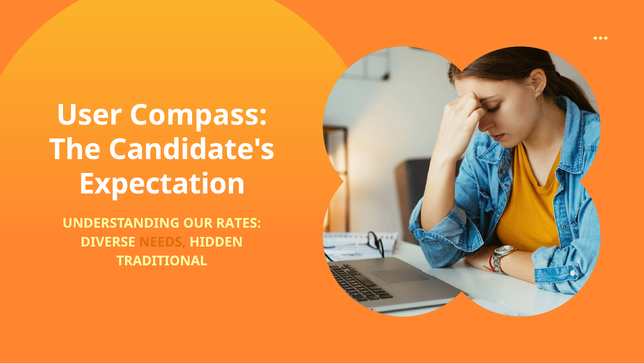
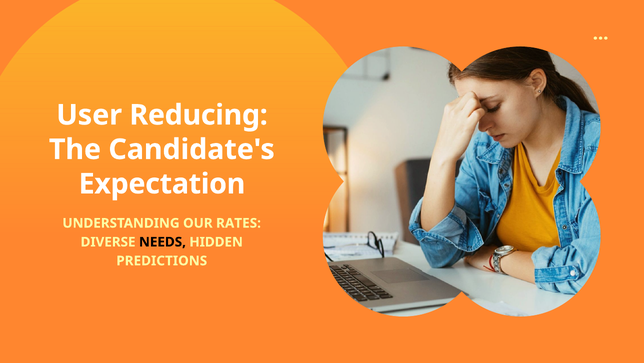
Compass: Compass -> Reducing
NEEDS colour: orange -> black
TRADITIONAL: TRADITIONAL -> PREDICTIONS
